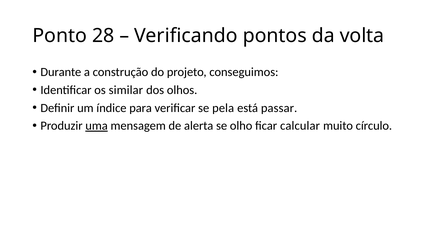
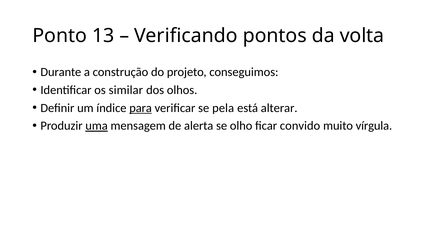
28: 28 -> 13
para underline: none -> present
passar: passar -> alterar
calcular: calcular -> convido
círculo: círculo -> vírgula
